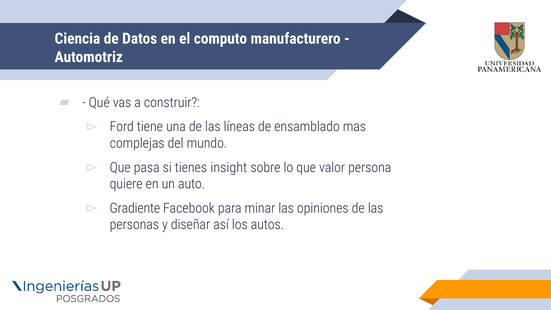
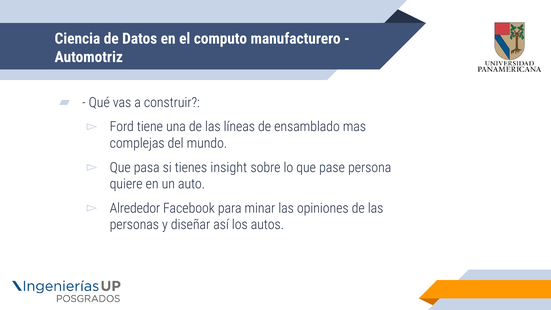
valor: valor -> pase
Gradiente: Gradiente -> Alrededor
